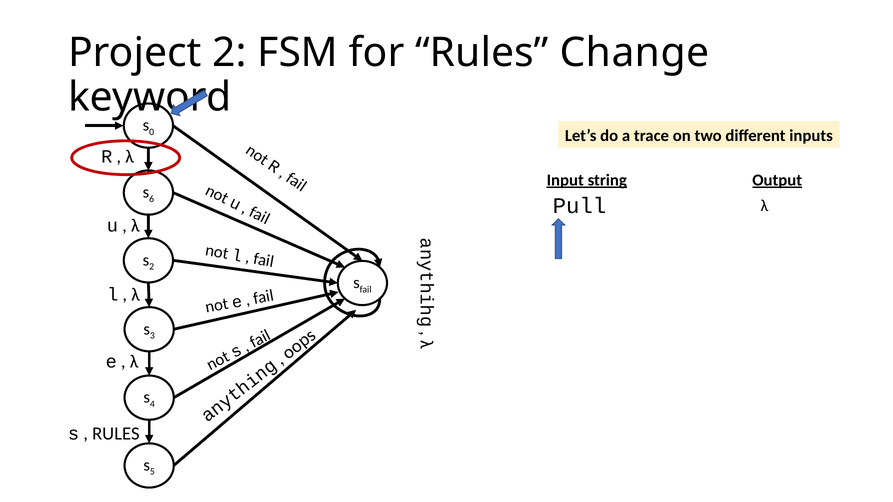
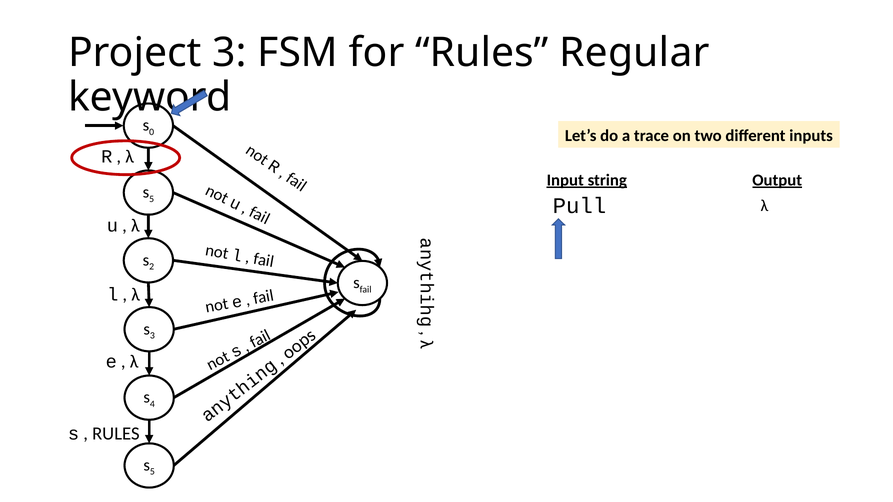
Project 2: 2 -> 3
Change: Change -> Regular
6 at (152, 199): 6 -> 5
